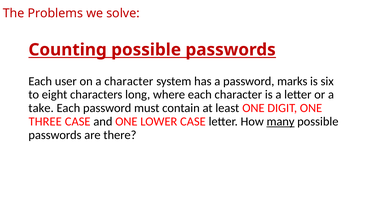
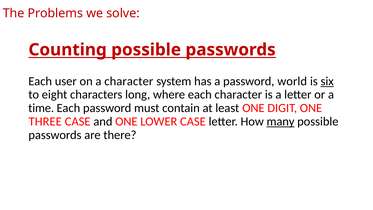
marks: marks -> world
six underline: none -> present
take: take -> time
